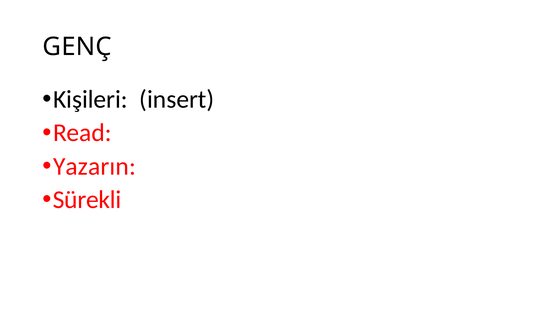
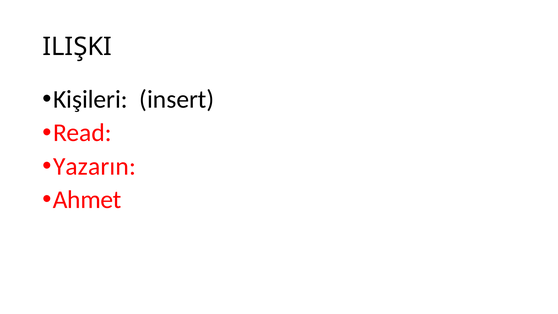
GENÇ: GENÇ -> ILIŞKI
Sürekli: Sürekli -> Ahmet
